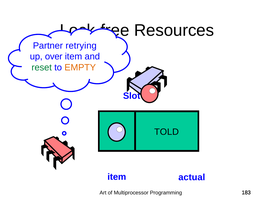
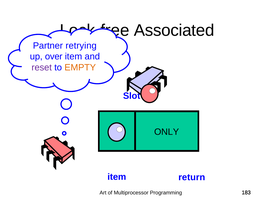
Resources: Resources -> Associated
reset colour: green -> purple
TOLD: TOLD -> ONLY
actual: actual -> return
